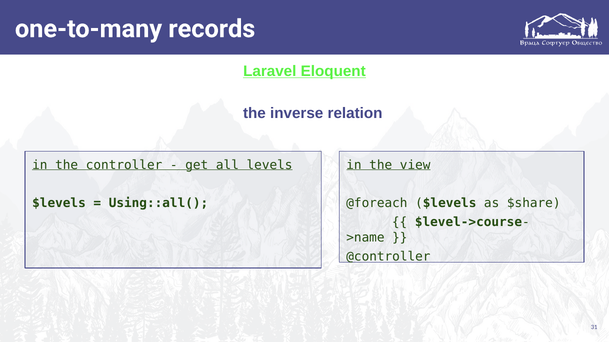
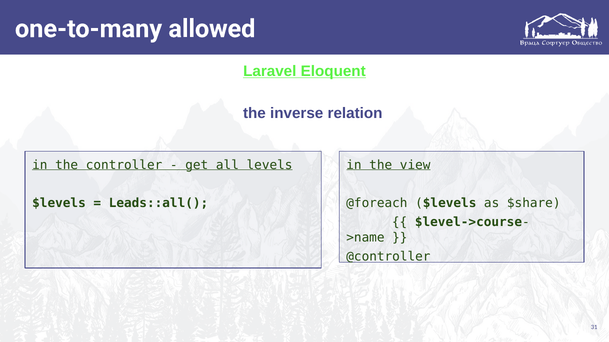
records: records -> allowed
Using::all(: Using::all( -> Leads::all(
